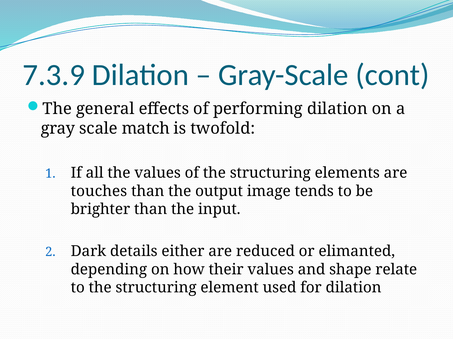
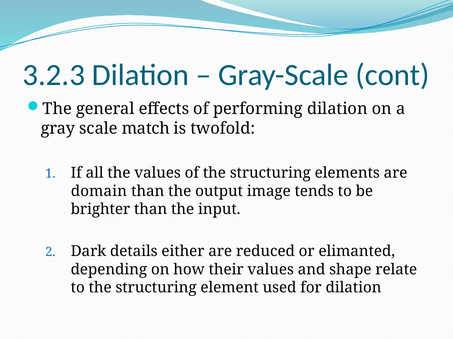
7.3.9: 7.3.9 -> 3.2.3
touches: touches -> domain
